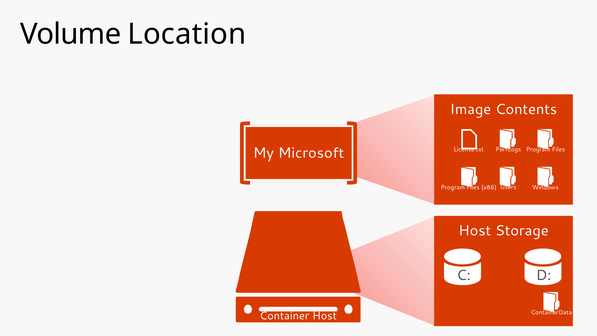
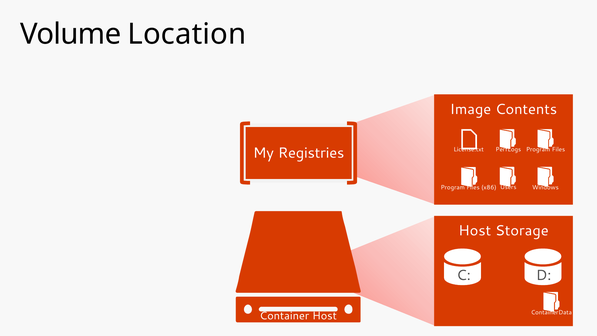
Microsoft: Microsoft -> Registries
